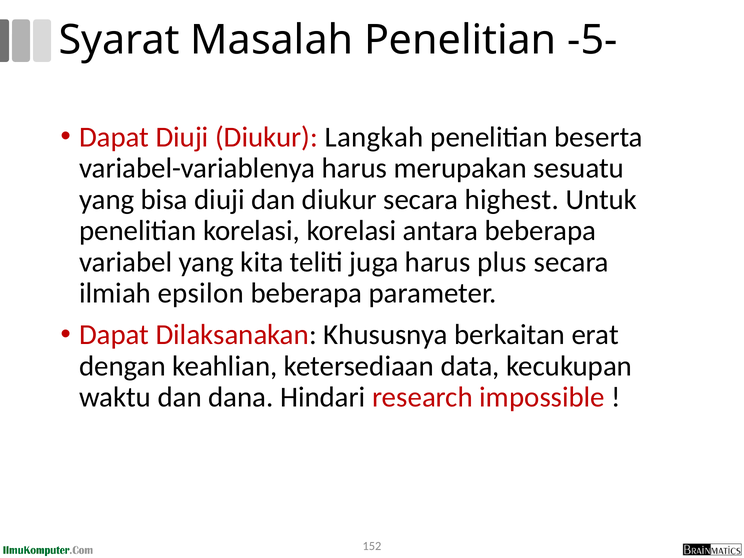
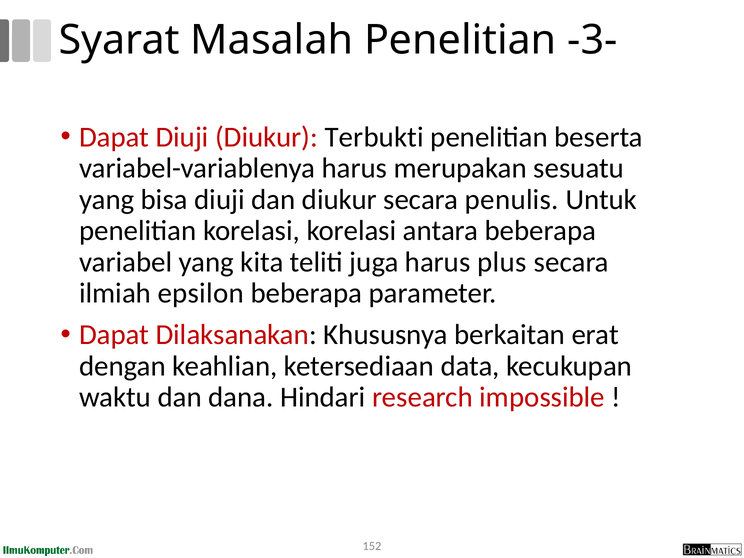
-5-: -5- -> -3-
Langkah: Langkah -> Terbukti
highest: highest -> penulis
